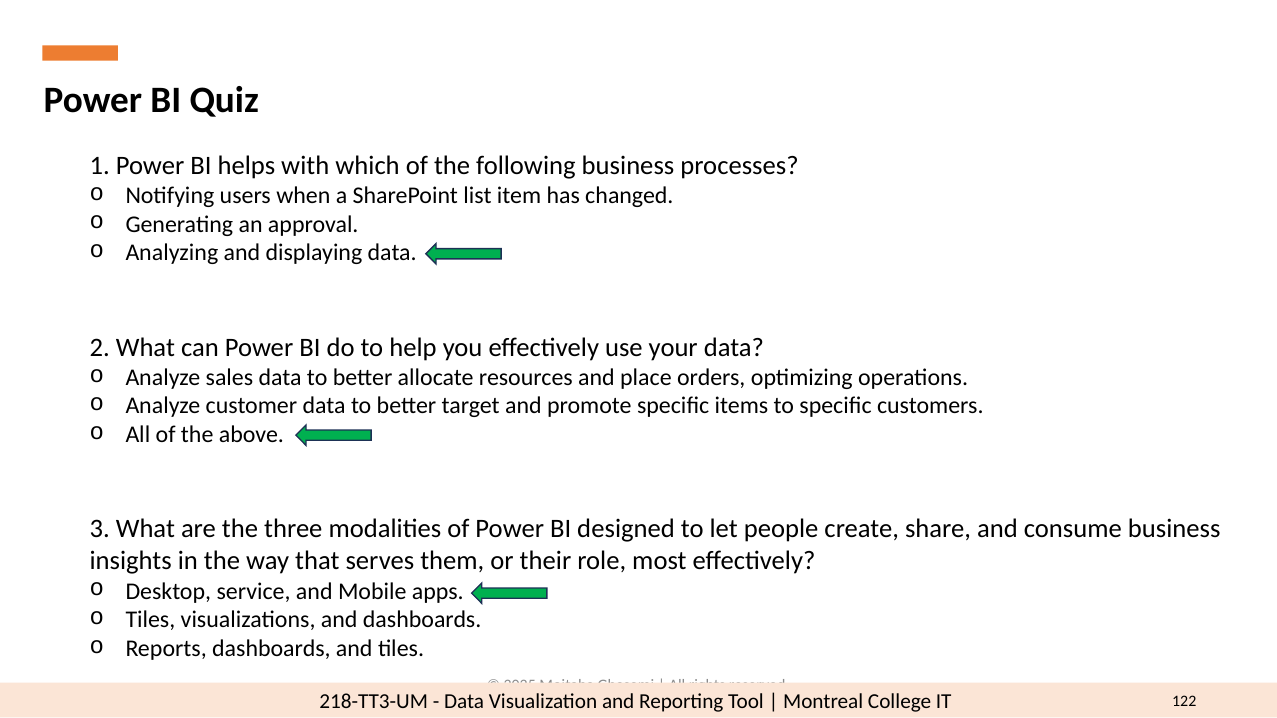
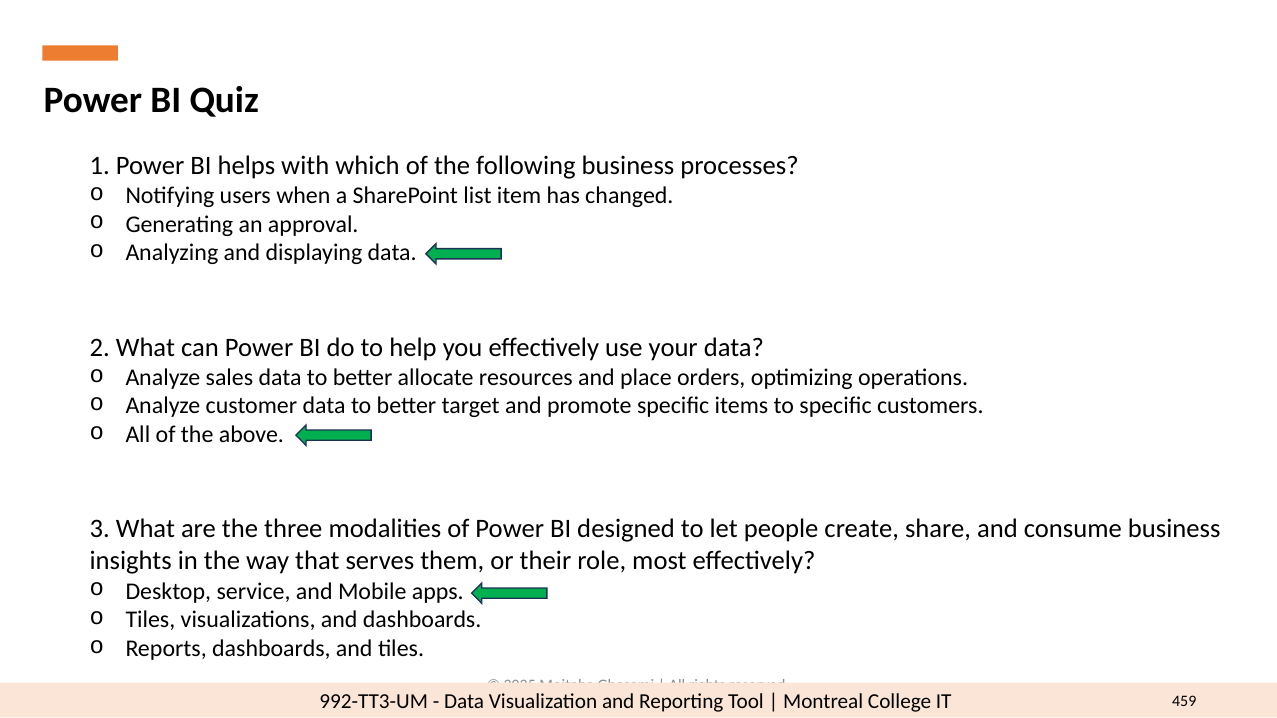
218-TT3-UM: 218-TT3-UM -> 992-TT3-UM
122: 122 -> 459
